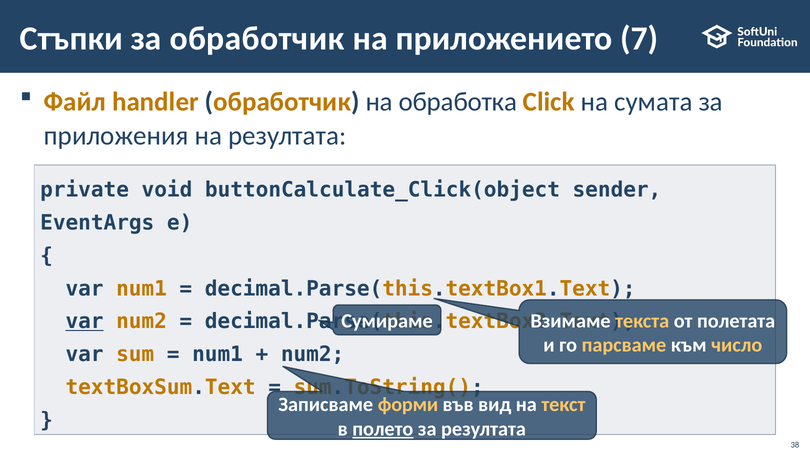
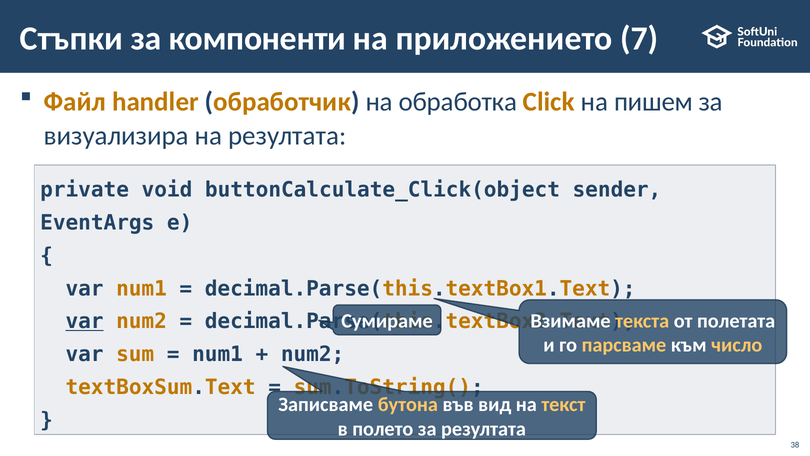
за обработчик: обработчик -> компоненти
сумата: сумата -> пишем
приложения: приложения -> визуализира
форми: форми -> бутона
полето underline: present -> none
